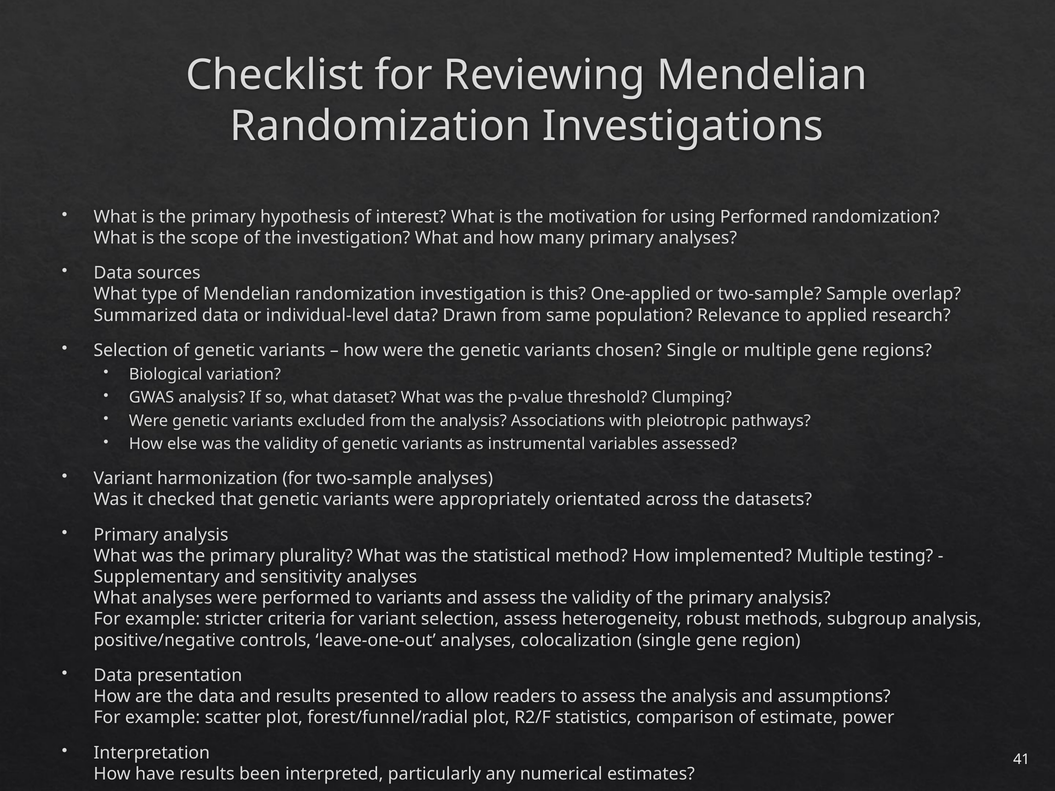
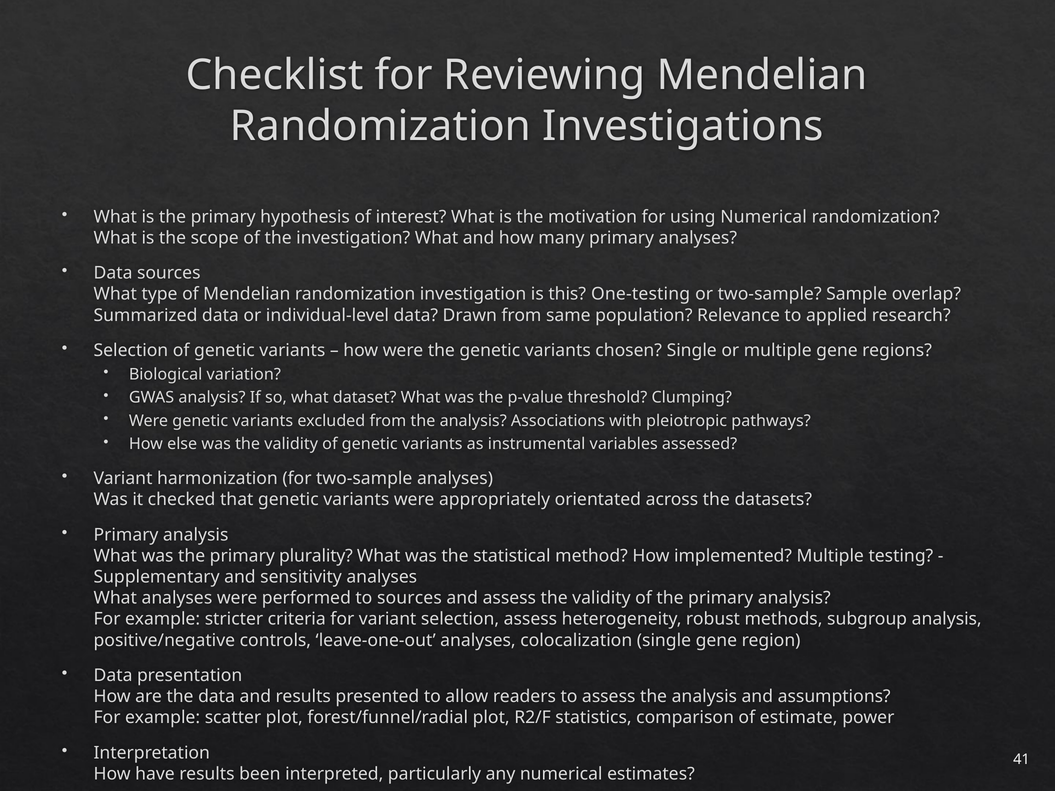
using Performed: Performed -> Numerical
One-applied: One-applied -> One-testing
to variants: variants -> sources
